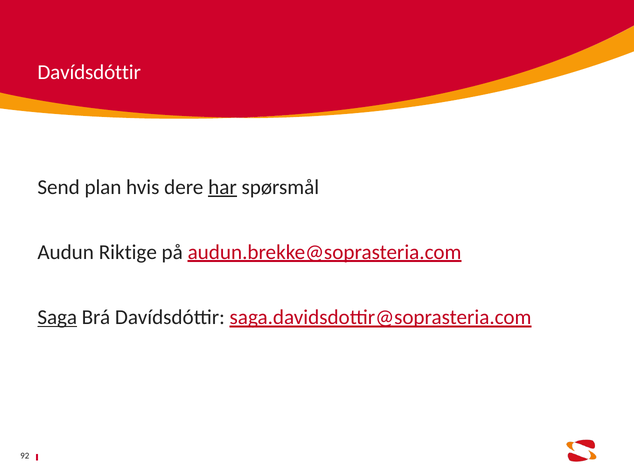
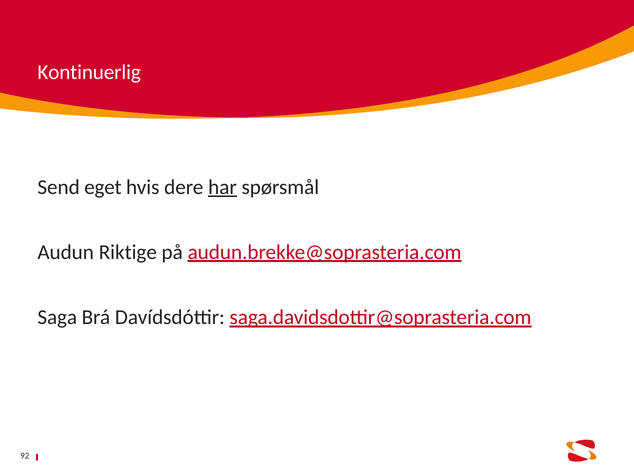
Davídsdóttir at (89, 72): Davídsdóttir -> Kontinuerlig
plan: plan -> eget
Saga underline: present -> none
